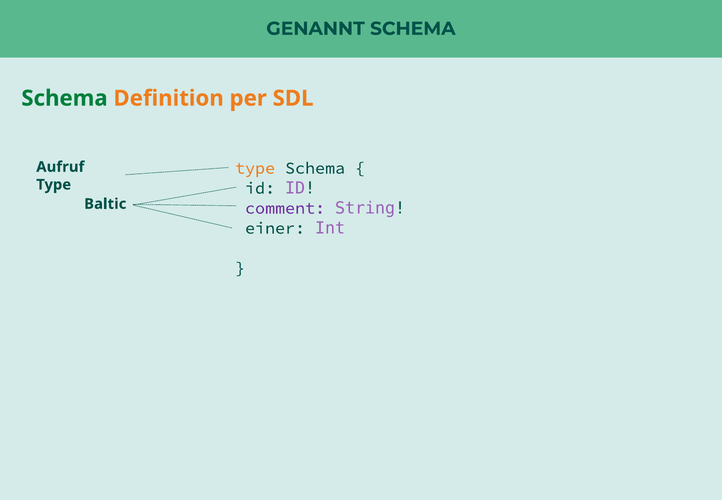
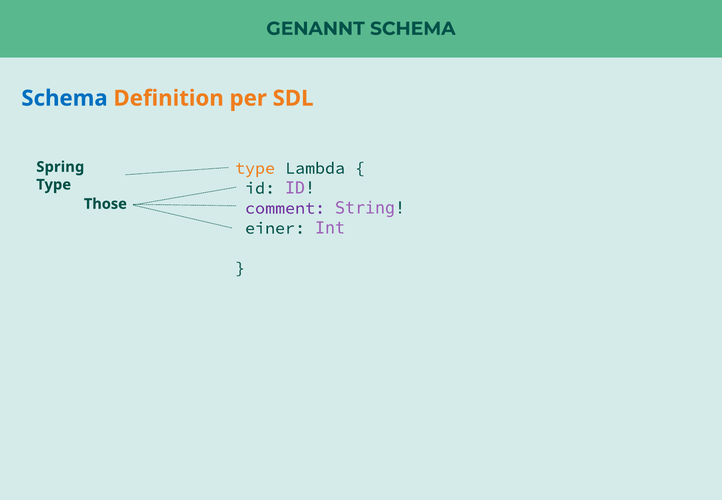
Schema at (64, 98) colour: green -> blue
Aufruf: Aufruf -> Spring
type Schema: Schema -> Lambda
Baltic: Baltic -> Those
